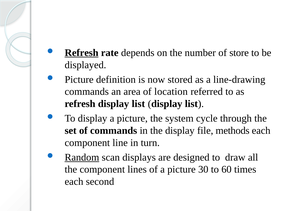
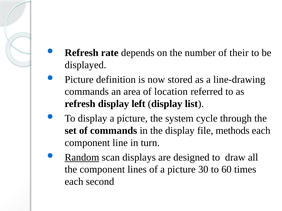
Refresh at (82, 53) underline: present -> none
store: store -> their
refresh display list: list -> left
